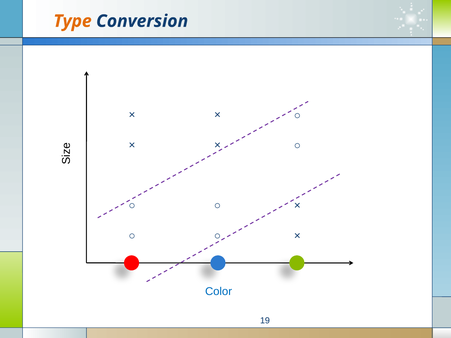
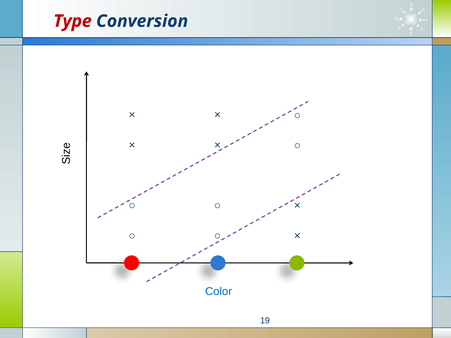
Type colour: orange -> red
